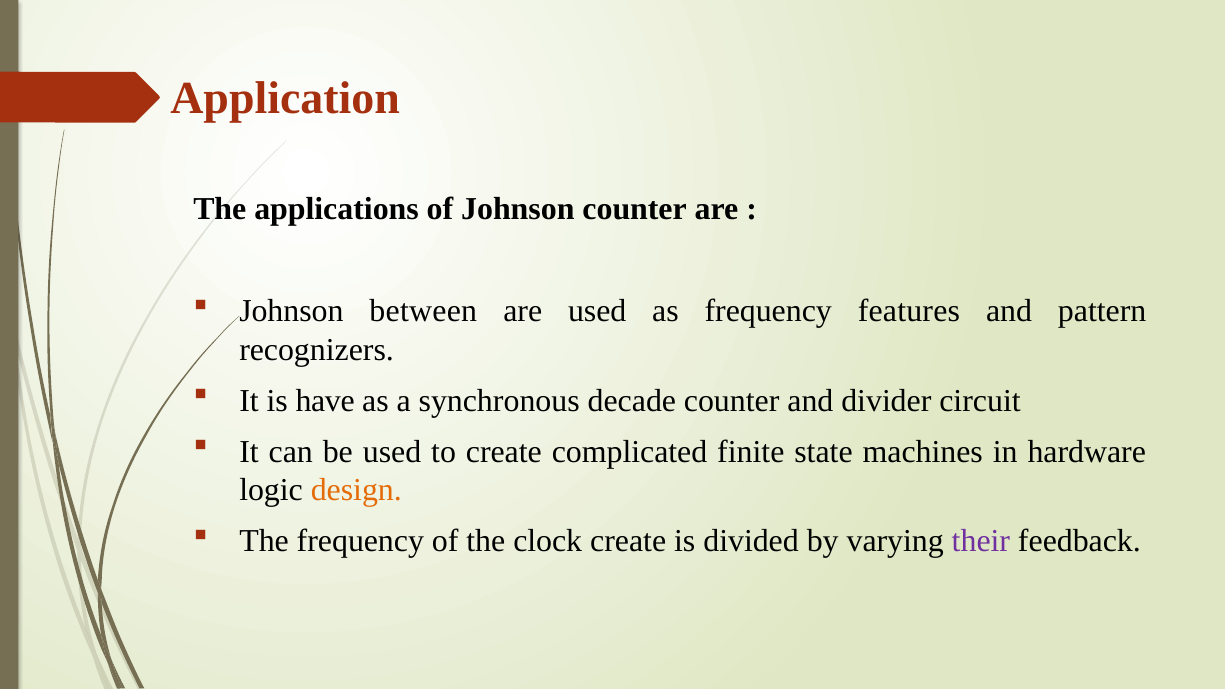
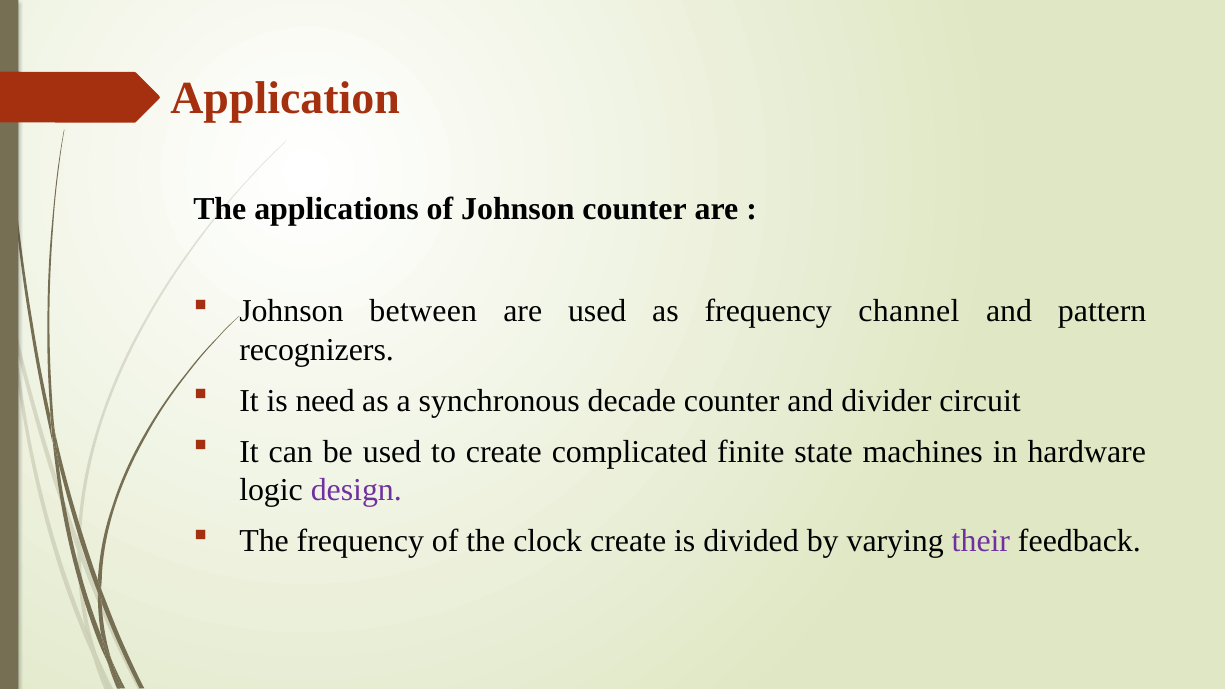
features: features -> channel
have: have -> need
design colour: orange -> purple
